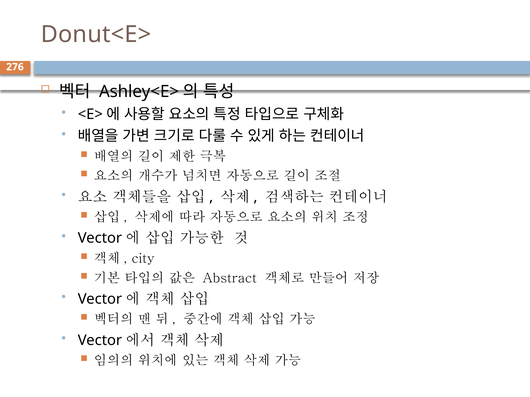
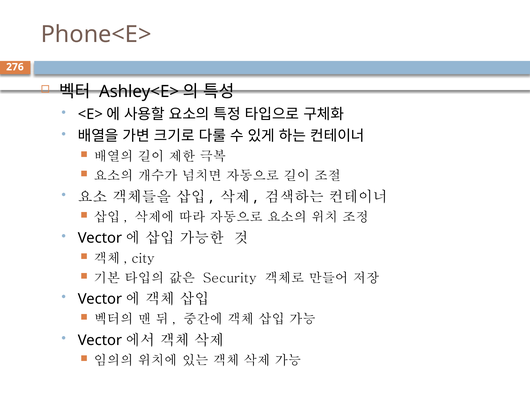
Donut<E>: Donut<E> -> Phone<E>
Abstract: Abstract -> Security
